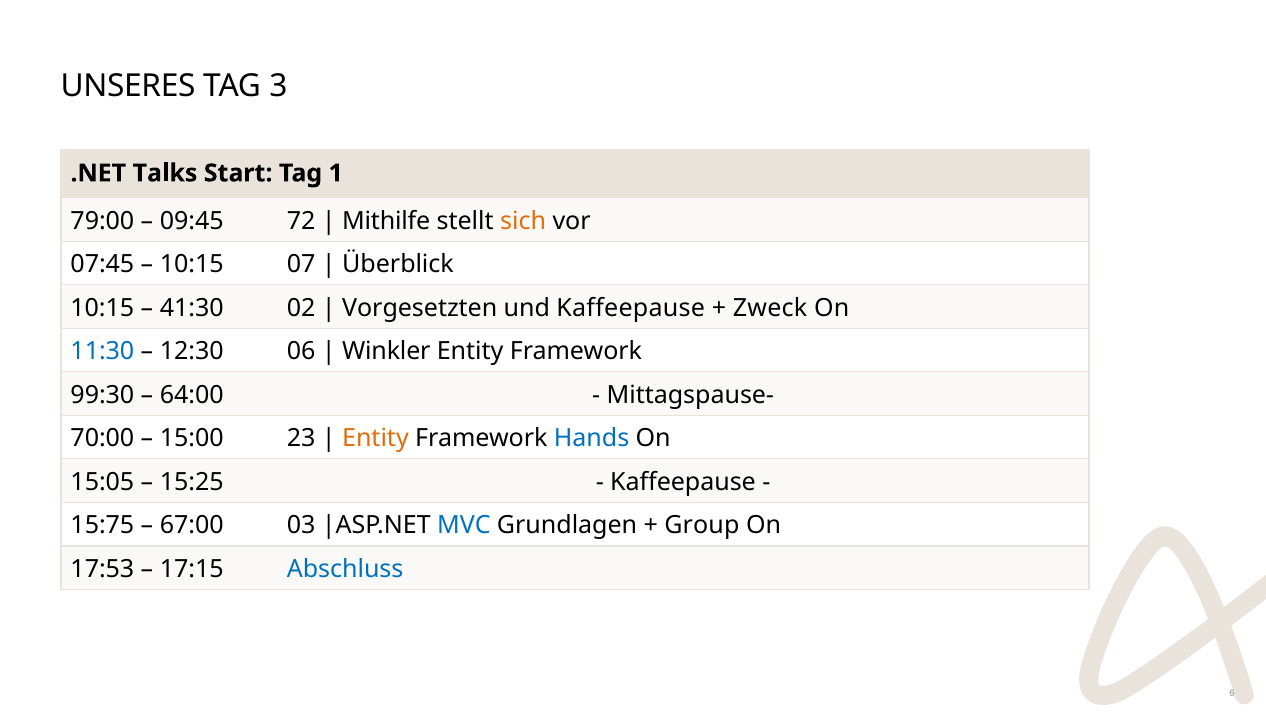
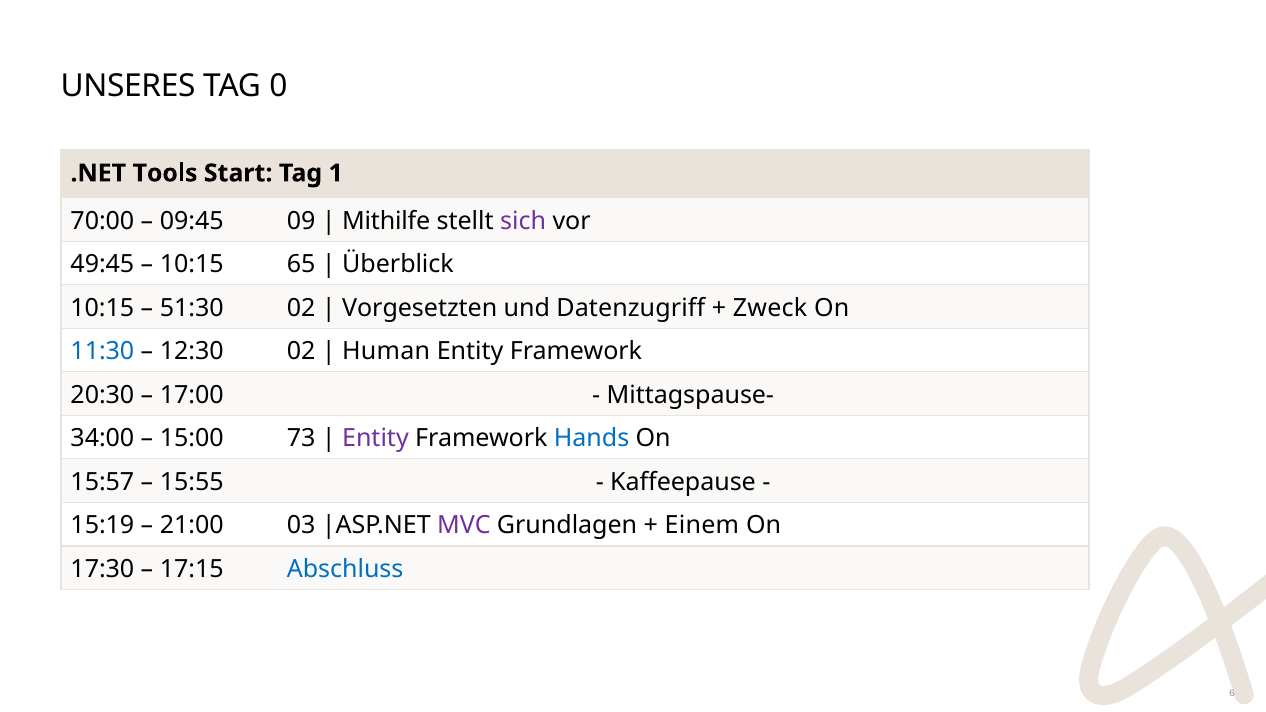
3: 3 -> 0
Talks: Talks -> Tools
79:00: 79:00 -> 70:00
72: 72 -> 09
sich colour: orange -> purple
07:45: 07:45 -> 49:45
07: 07 -> 65
41:30: 41:30 -> 51:30
und Kaffeepause: Kaffeepause -> Datenzugriff
12:30 06: 06 -> 02
Winkler: Winkler -> Human
99:30: 99:30 -> 20:30
64:00: 64:00 -> 17:00
70:00: 70:00 -> 34:00
23: 23 -> 73
Entity at (375, 439) colour: orange -> purple
15:05: 15:05 -> 15:57
15:25: 15:25 -> 15:55
15:75: 15:75 -> 15:19
67:00: 67:00 -> 21:00
MVC colour: blue -> purple
Group: Group -> Einem
17:53: 17:53 -> 17:30
